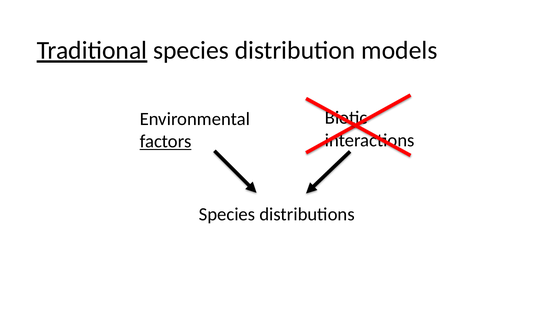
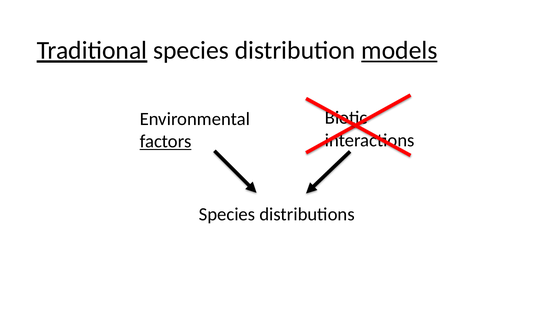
models underline: none -> present
